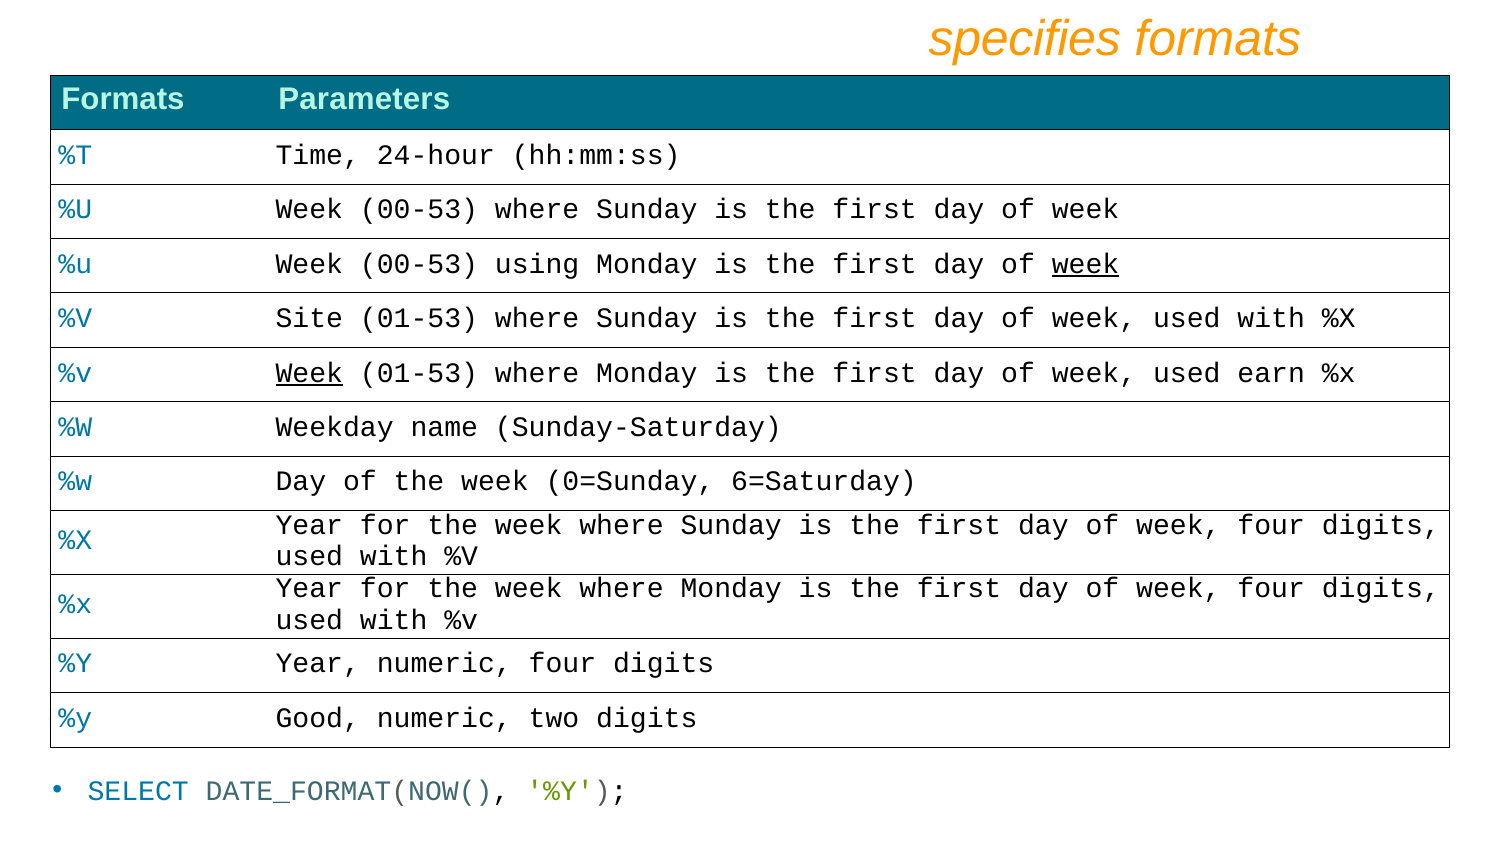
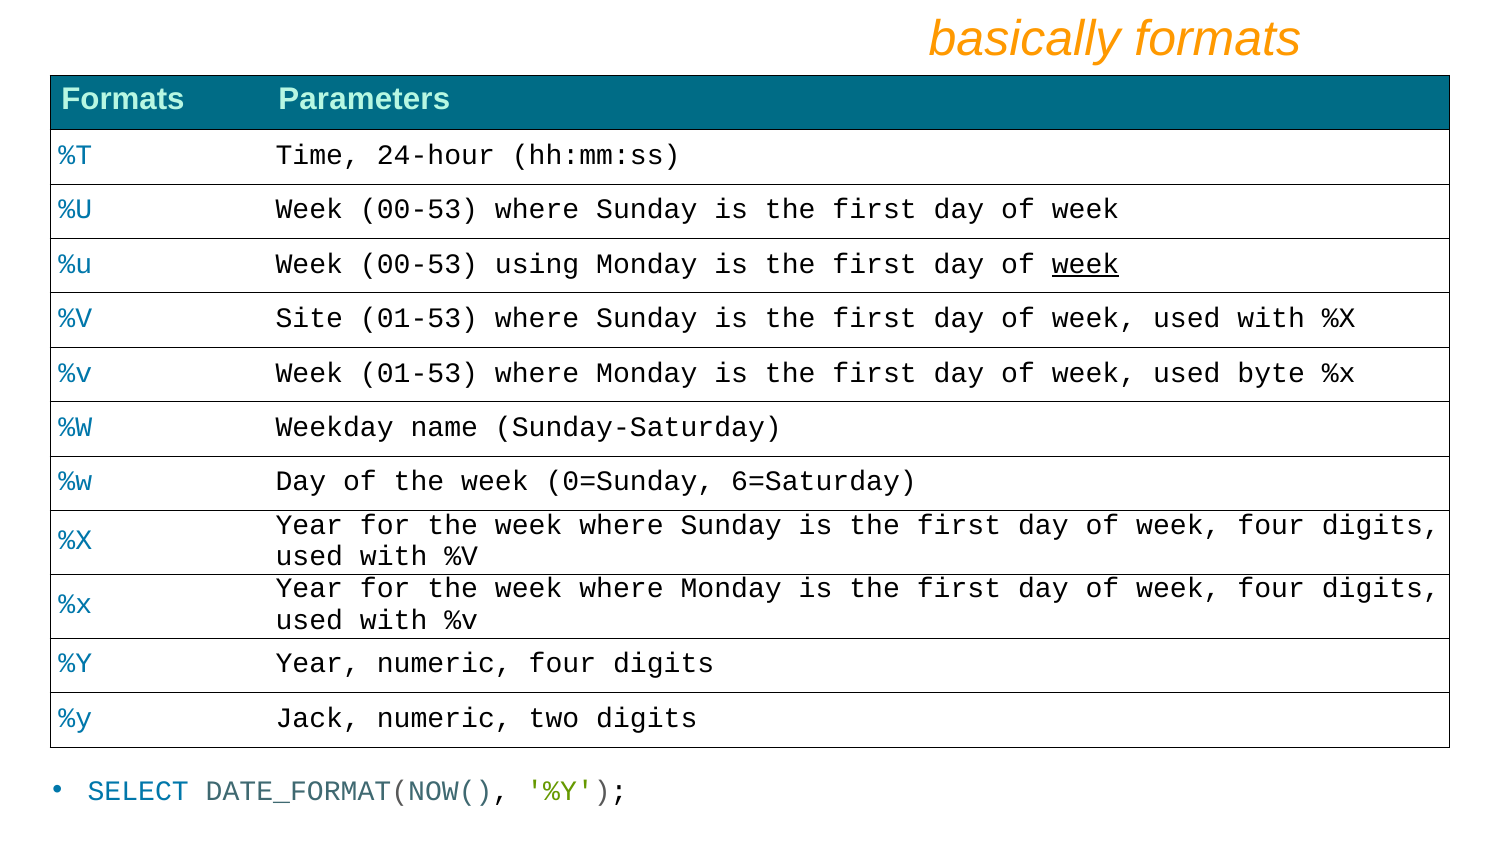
specifies: specifies -> basically
Week at (309, 373) underline: present -> none
earn: earn -> byte
Good: Good -> Jack
